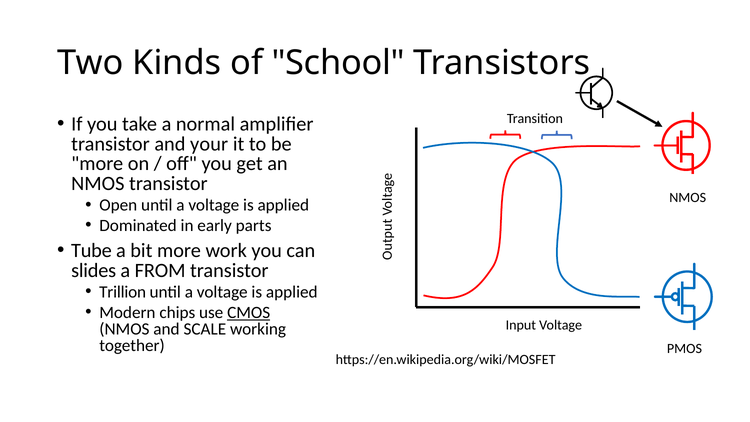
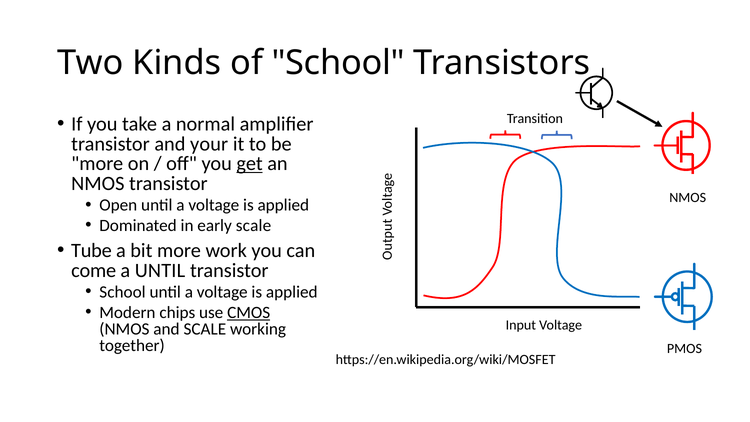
get underline: none -> present
early parts: parts -> scale
slides: slides -> come
a FROM: FROM -> UNTIL
Trillion at (123, 292): Trillion -> School
